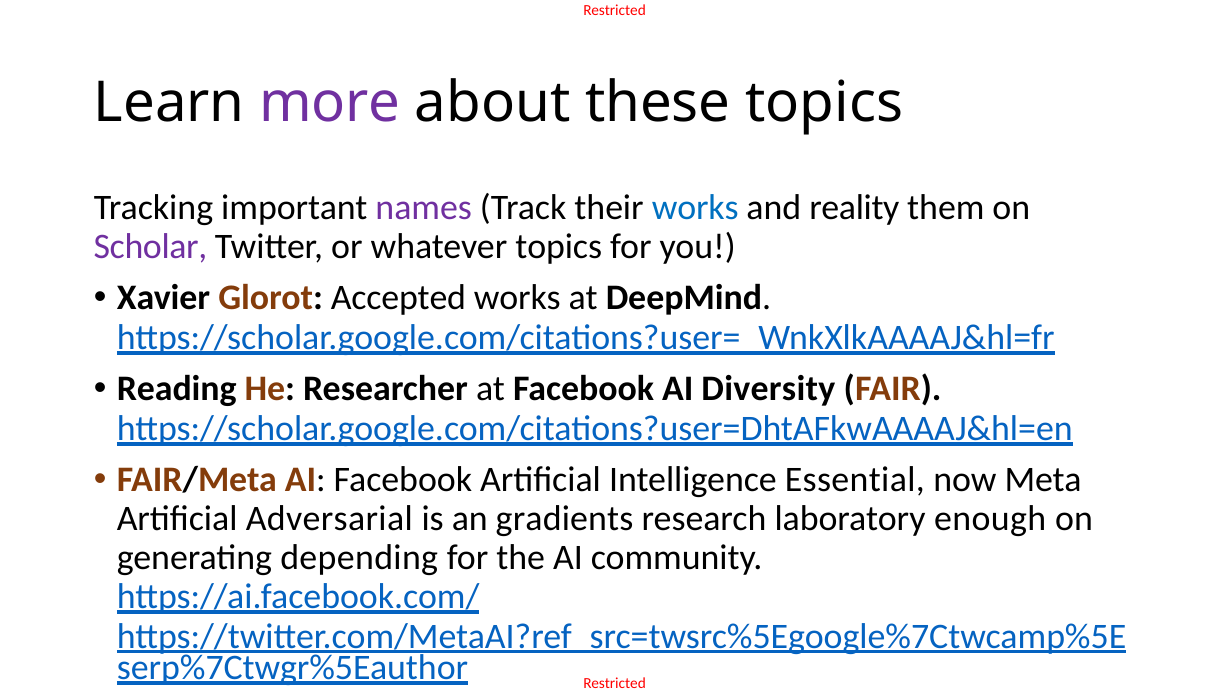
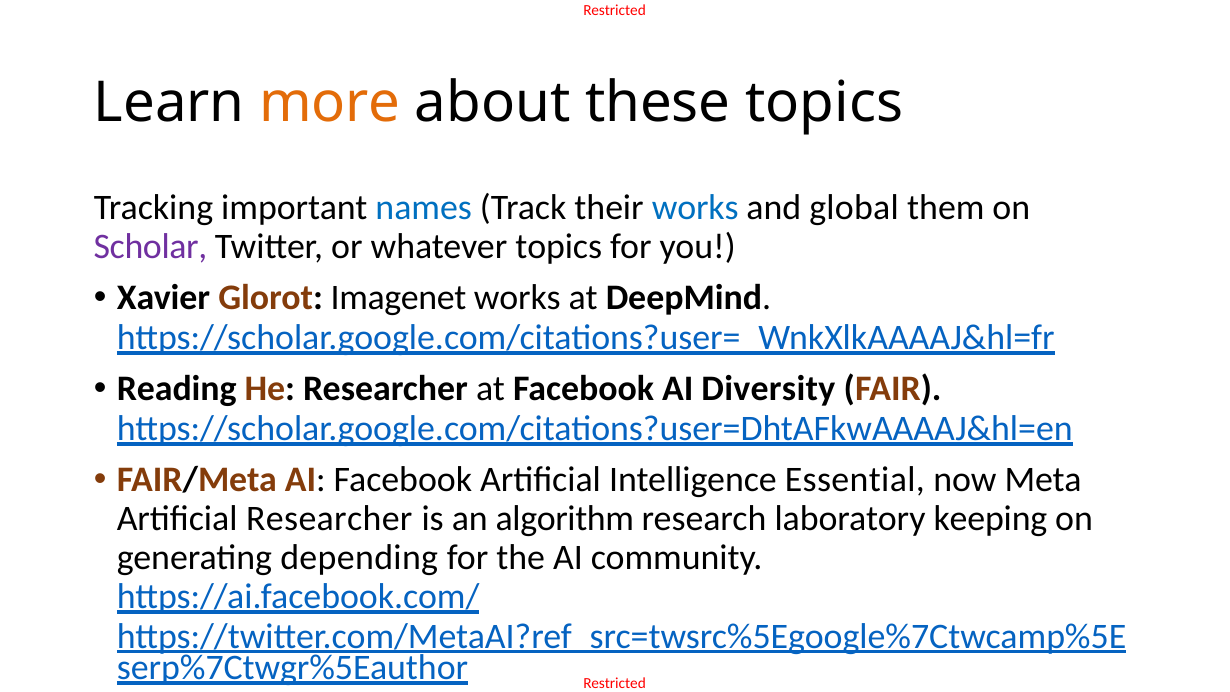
more colour: purple -> orange
names colour: purple -> blue
reality: reality -> global
Accepted: Accepted -> Imagenet
Artificial Adversarial: Adversarial -> Researcher
gradients: gradients -> algorithm
enough: enough -> keeping
